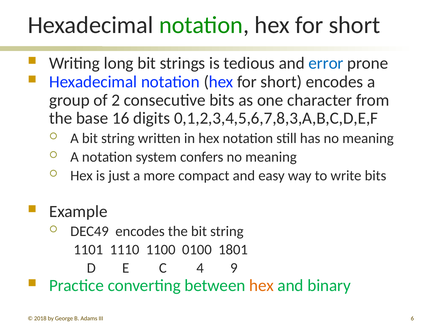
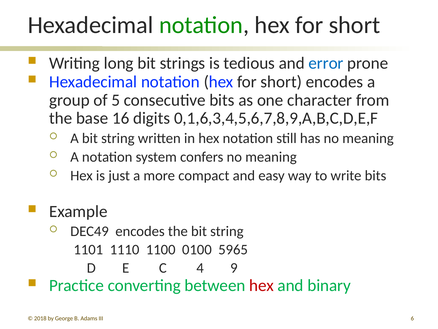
2: 2 -> 5
0,1,2,3,4,5,6,7,8,3,A,B,C,D,E,F: 0,1,2,3,4,5,6,7,8,3,A,B,C,D,E,F -> 0,1,6,3,4,5,6,7,8,9,A,B,C,D,E,F
1801: 1801 -> 5965
hex at (262, 285) colour: orange -> red
